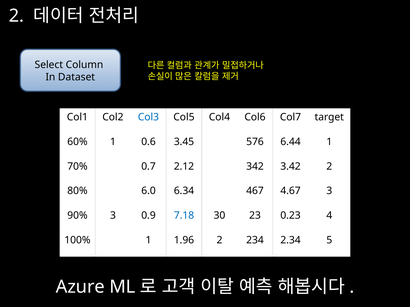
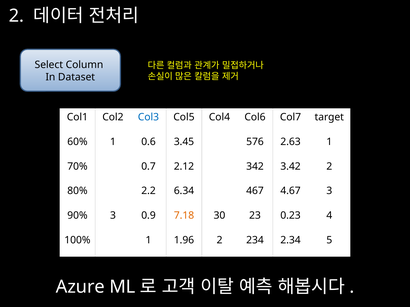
6.44: 6.44 -> 2.63
6.0: 6.0 -> 2.2
7.18 colour: blue -> orange
